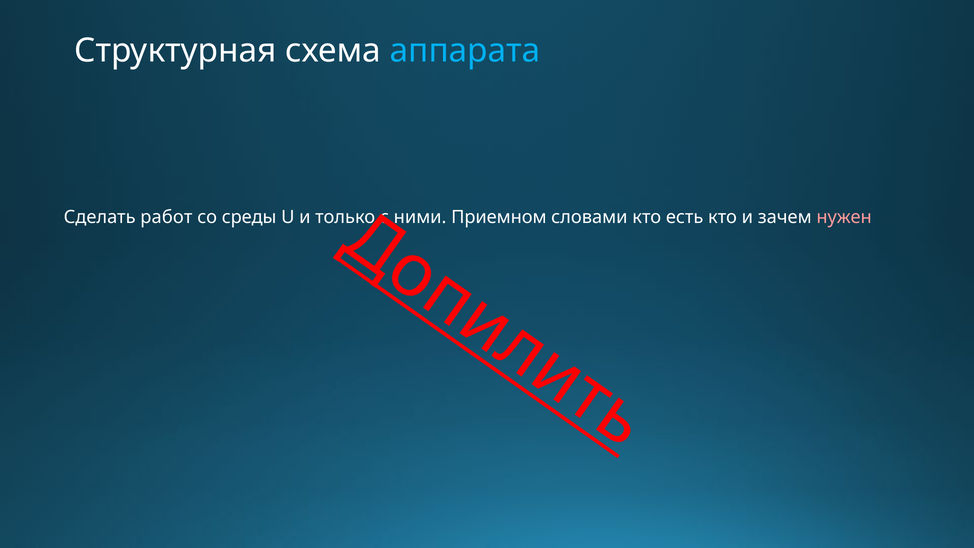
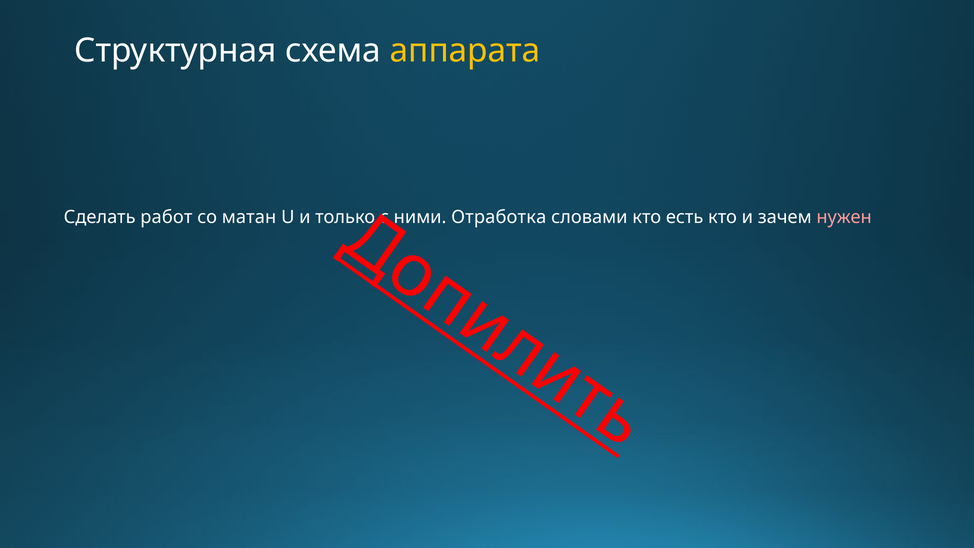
аппарата colour: light blue -> yellow
среды: среды -> матан
Приемном: Приемном -> Отработка
